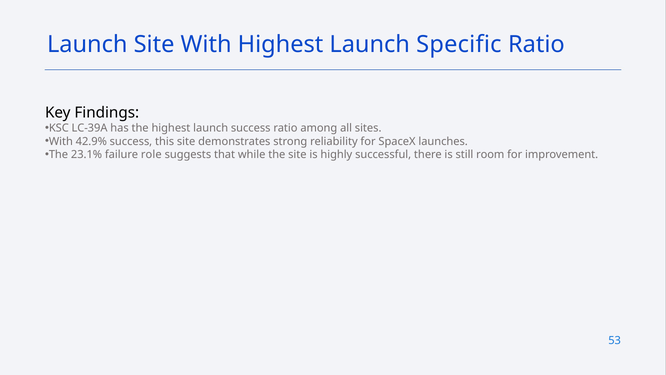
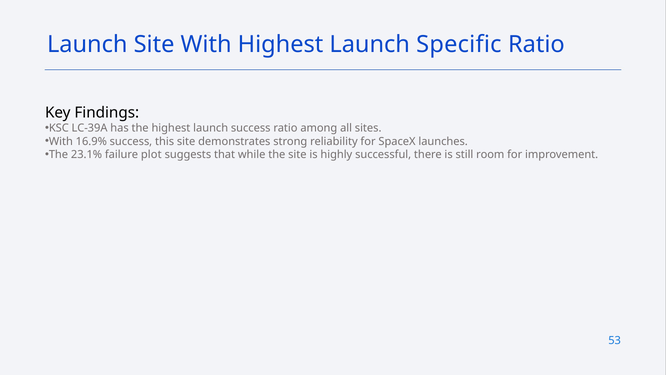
42.9%: 42.9% -> 16.9%
role: role -> plot
